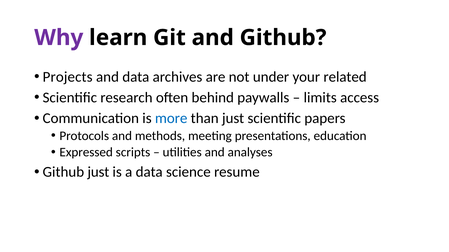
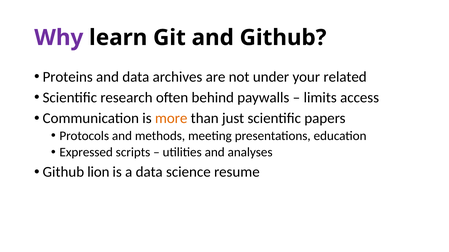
Projects: Projects -> Proteins
more colour: blue -> orange
Github just: just -> lion
